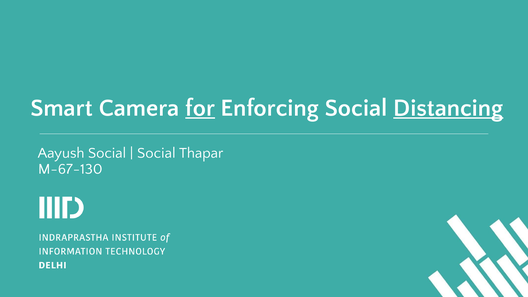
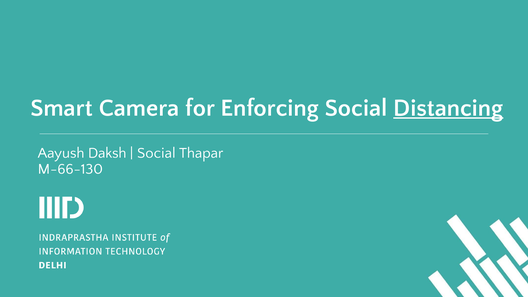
for underline: present -> none
Aayush Social: Social -> Daksh
M-67-130: M-67-130 -> M-66-130
